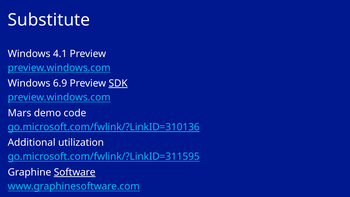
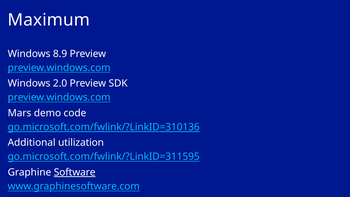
Substitute: Substitute -> Maximum
4.1: 4.1 -> 8.9
6.9: 6.9 -> 2.0
SDK underline: present -> none
